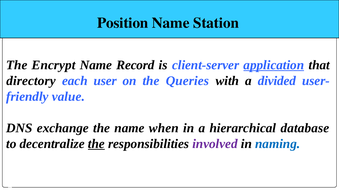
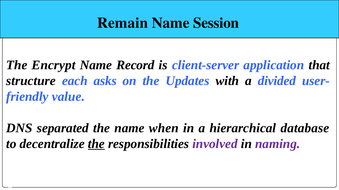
Position: Position -> Remain
Station: Station -> Session
application underline: present -> none
directory: directory -> structure
user: user -> asks
Queries: Queries -> Updates
exchange: exchange -> separated
naming colour: blue -> purple
